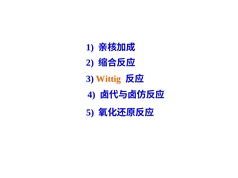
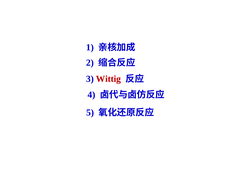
Wittig colour: orange -> red
